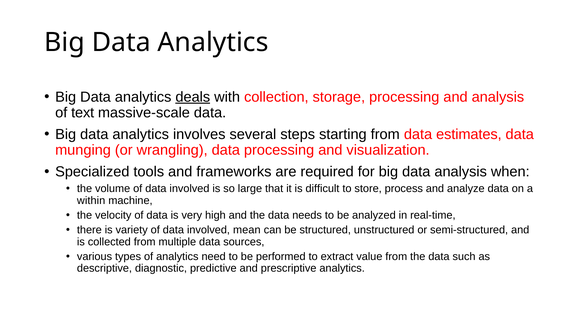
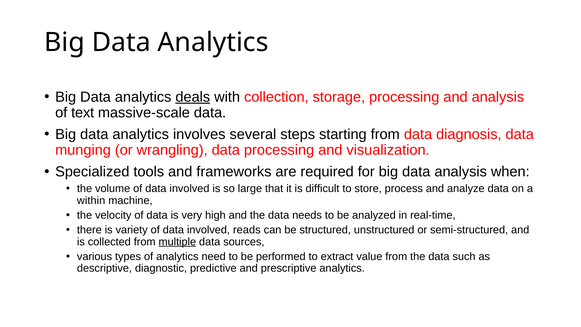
estimates: estimates -> diagnosis
mean: mean -> reads
multiple underline: none -> present
